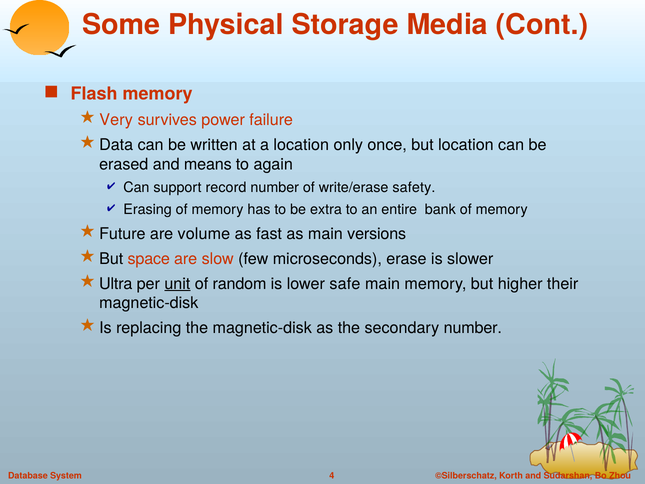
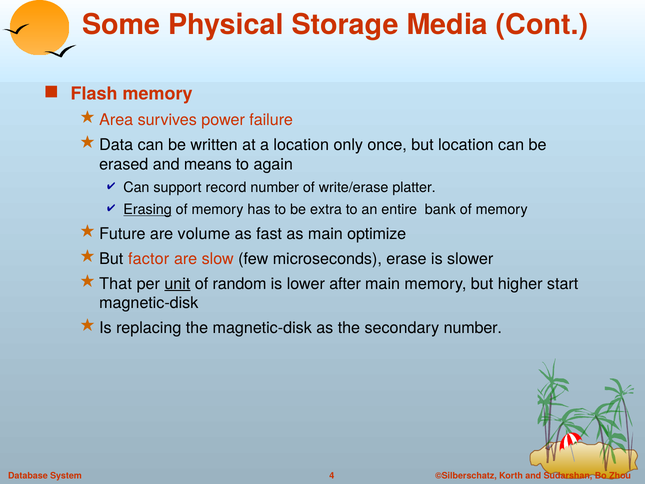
Very: Very -> Area
safety: safety -> platter
Erasing underline: none -> present
versions: versions -> optimize
space: space -> factor
Ultra: Ultra -> That
safe: safe -> after
their: their -> start
